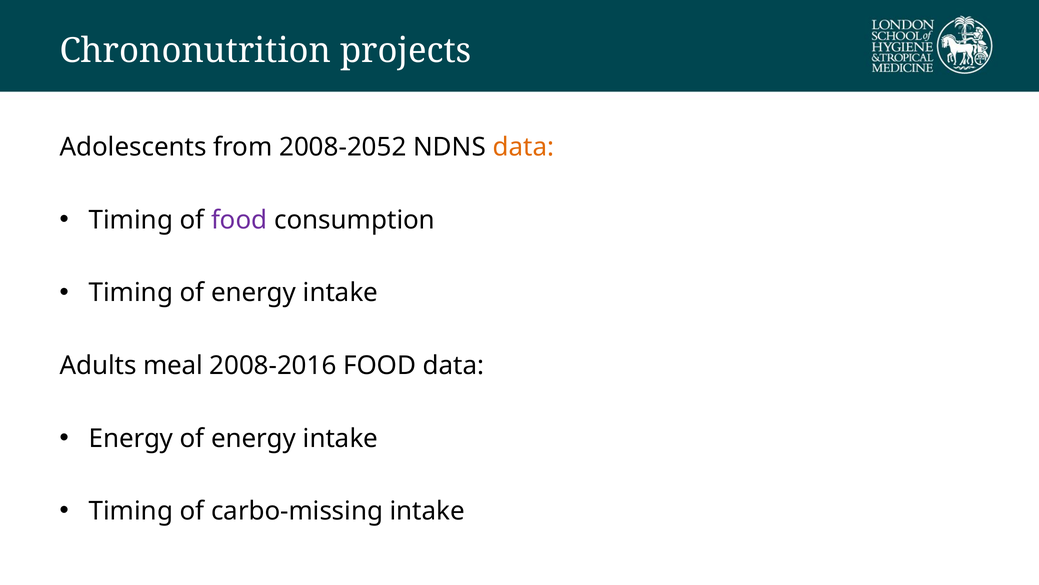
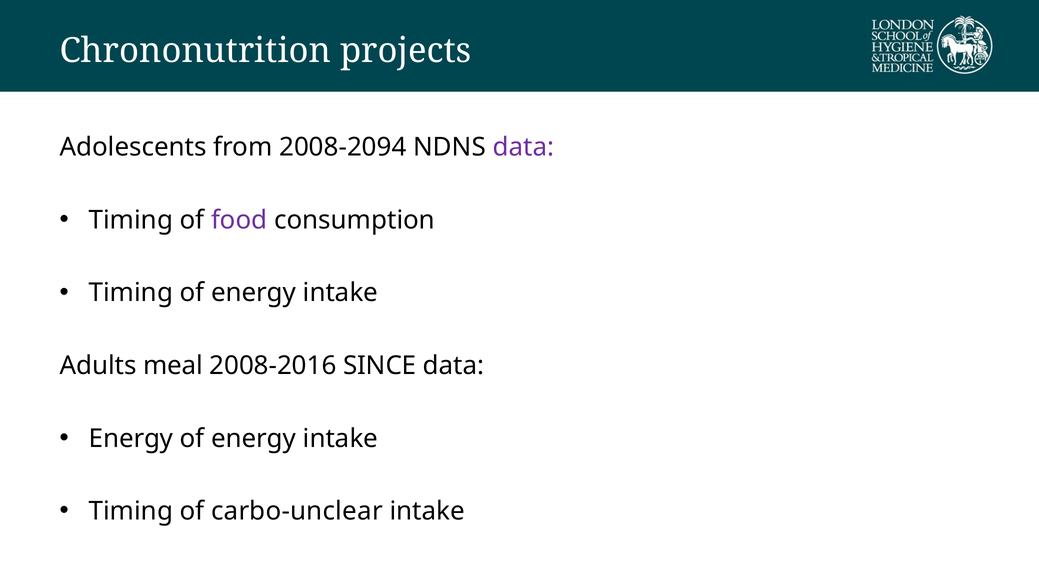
2008-2052: 2008-2052 -> 2008-2094
data at (523, 147) colour: orange -> purple
2008-2016 FOOD: FOOD -> SINCE
carbo-missing: carbo-missing -> carbo-unclear
